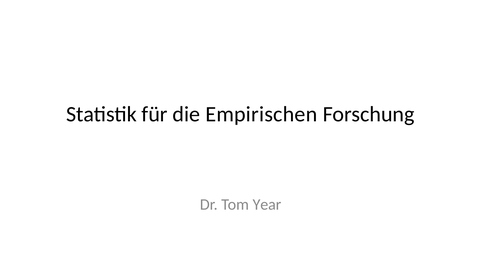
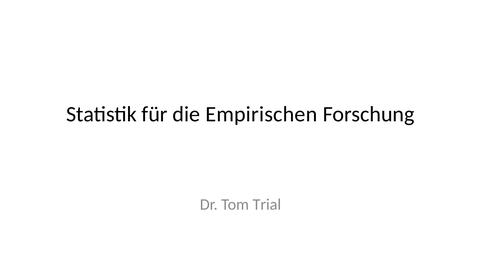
Year: Year -> Trial
